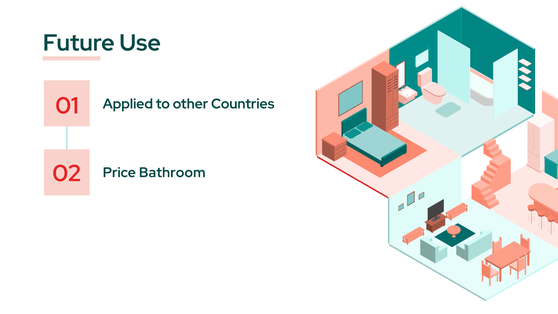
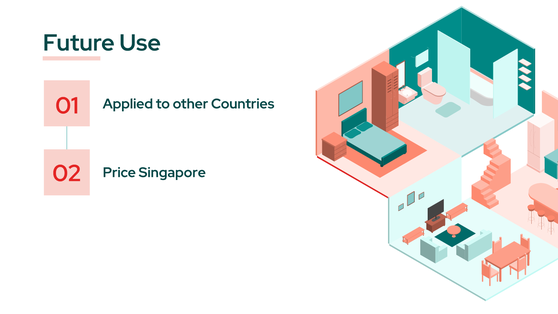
Bathroom: Bathroom -> Singapore
